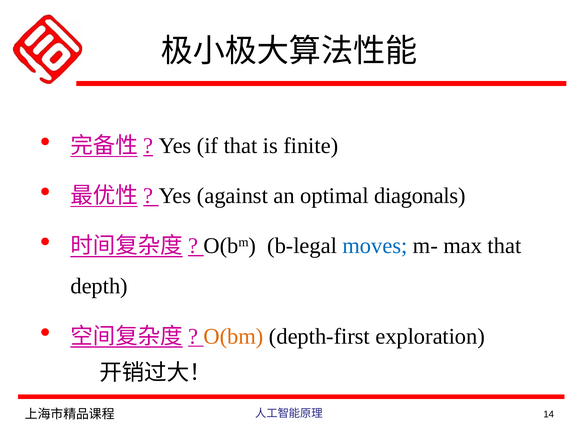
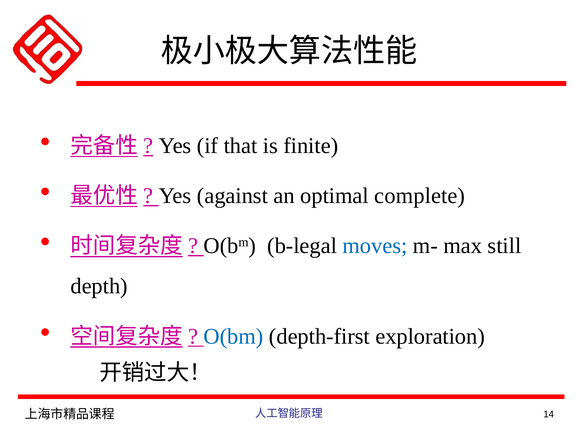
diagonals: diagonals -> complete
max that: that -> still
O(bm at (234, 337) colour: orange -> blue
